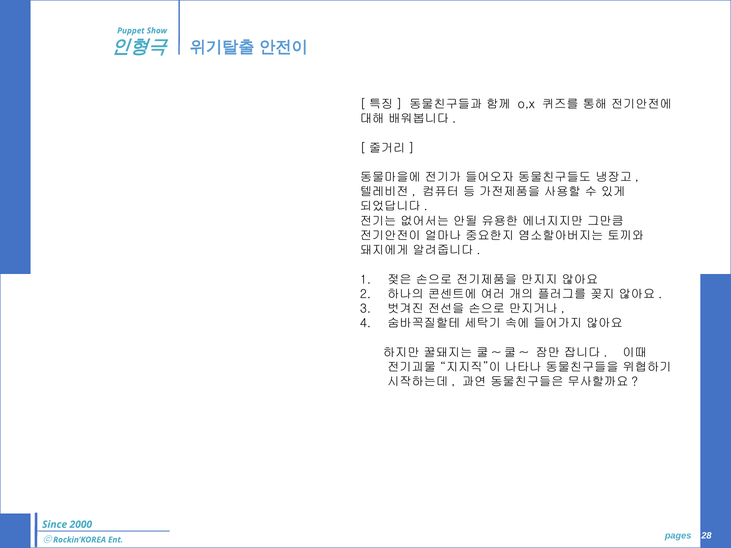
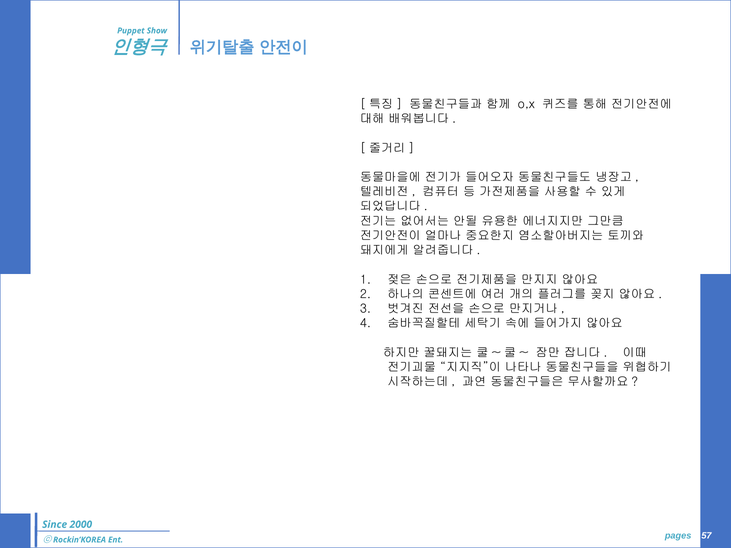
28: 28 -> 57
